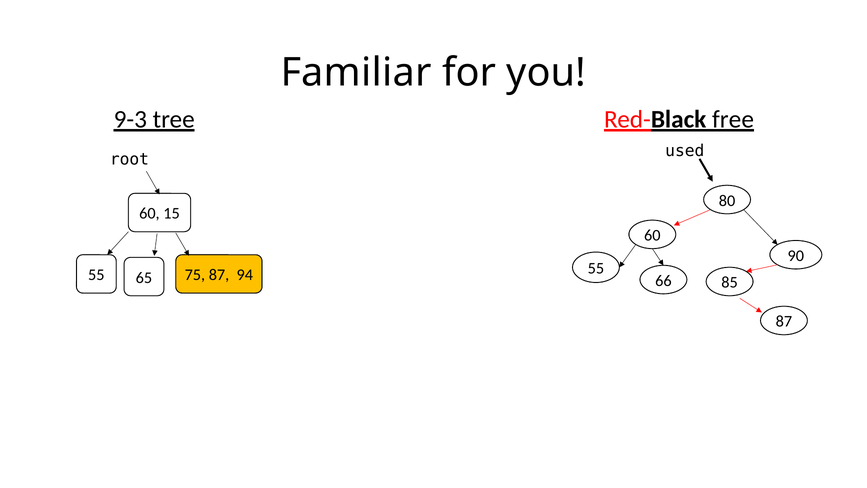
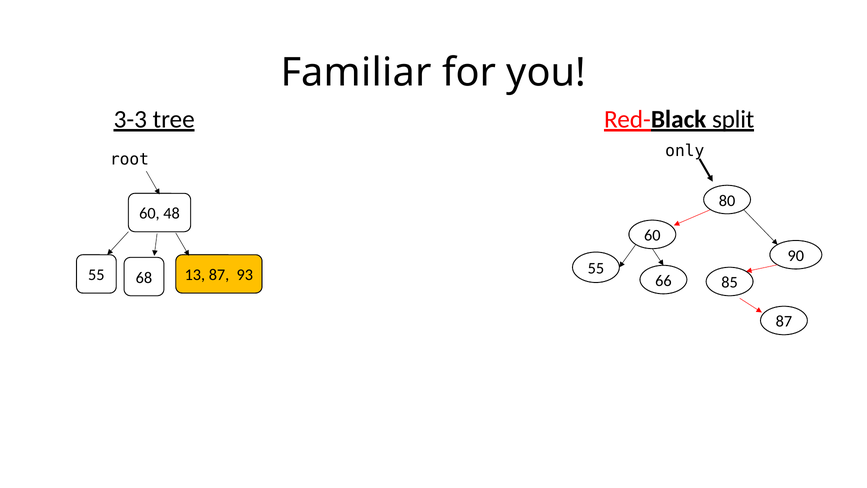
9-3: 9-3 -> 3-3
free: free -> split
used: used -> only
15: 15 -> 48
65: 65 -> 68
75: 75 -> 13
94: 94 -> 93
